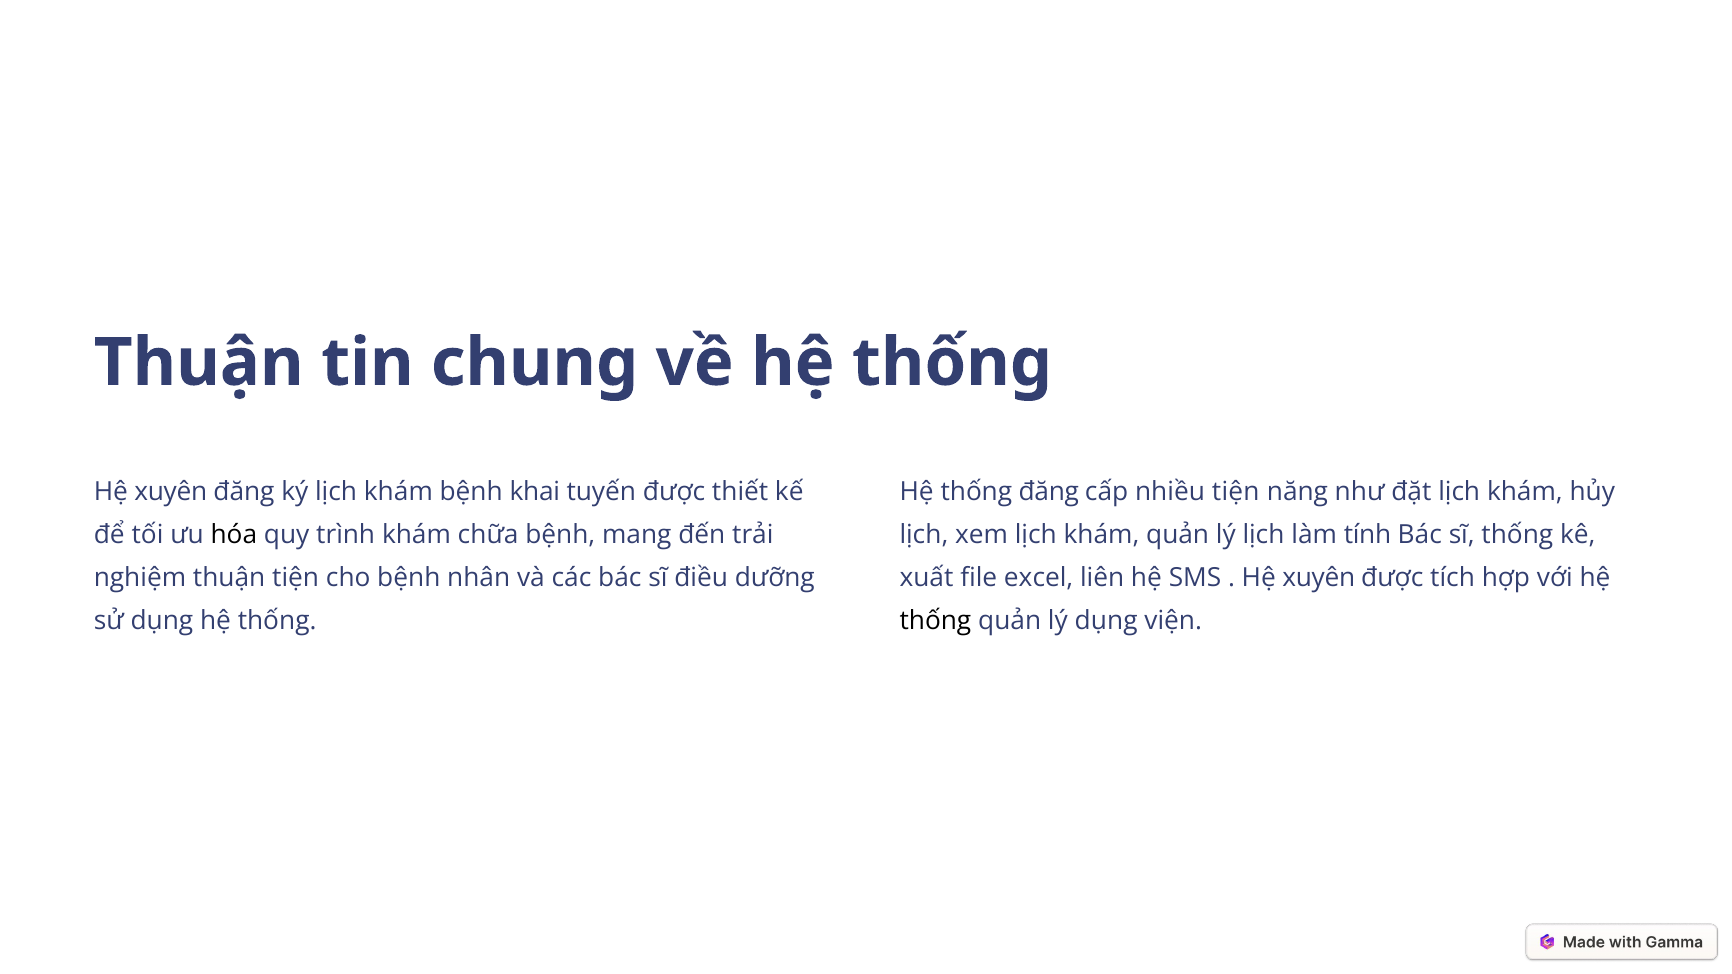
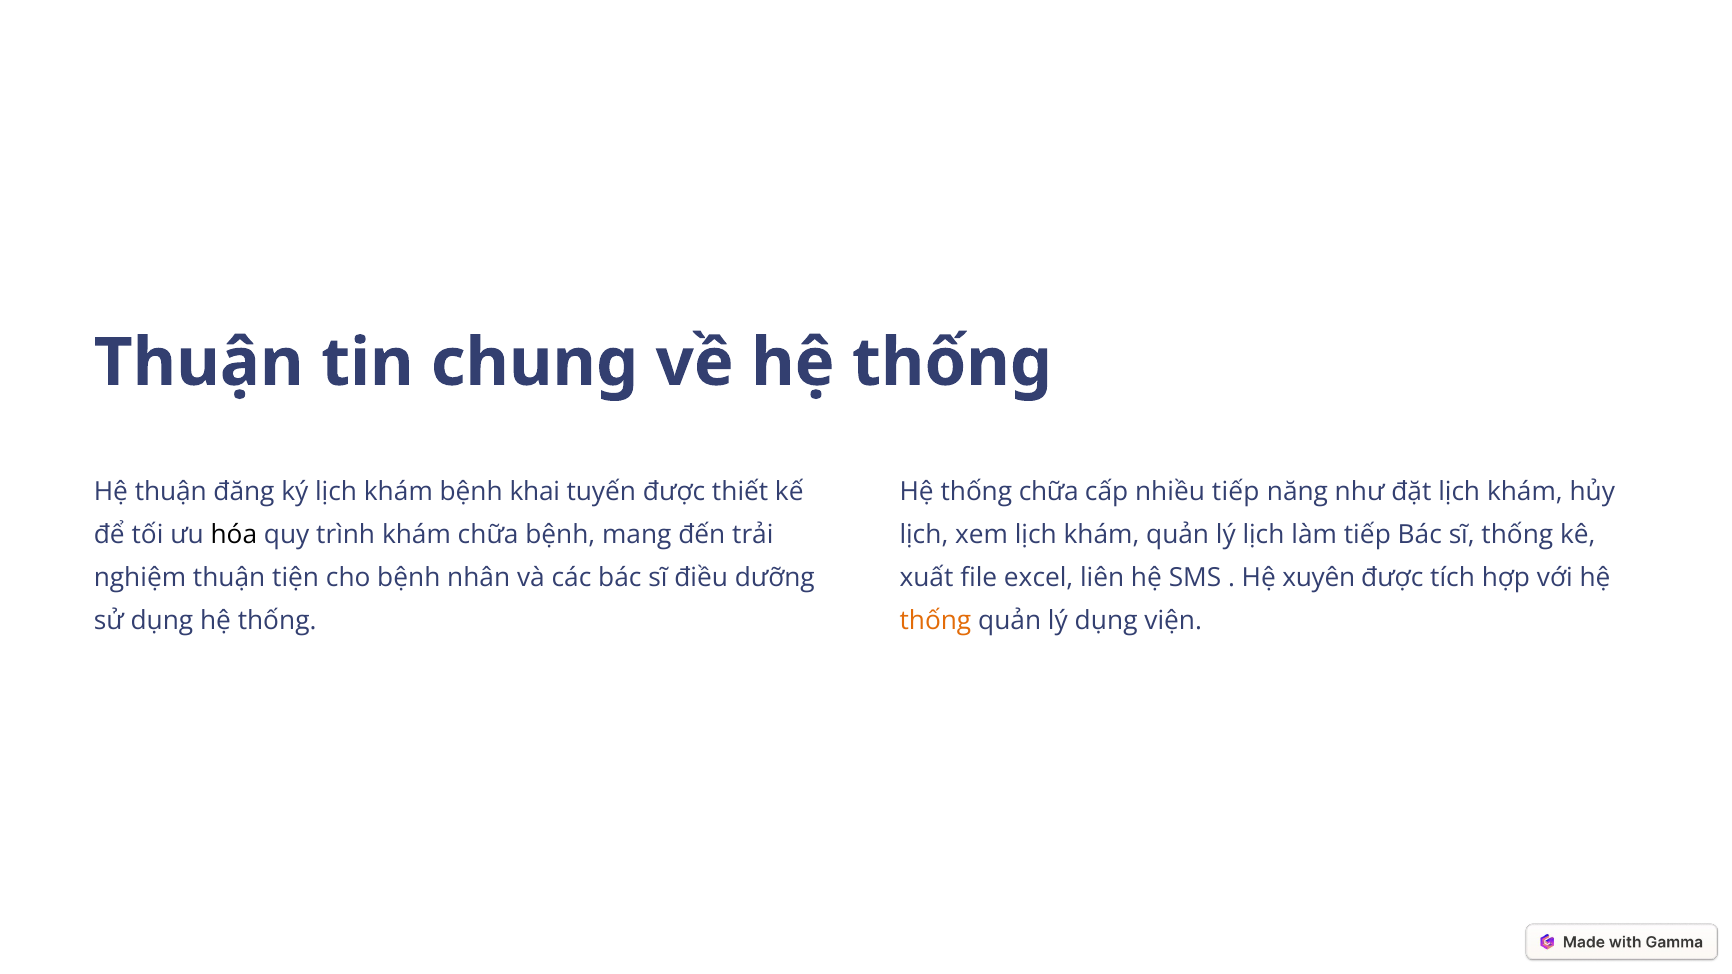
xuyên at (171, 492): xuyên -> thuận
thống đăng: đăng -> chữa
nhiều tiện: tiện -> tiếp
làm tính: tính -> tiếp
thống at (935, 621) colour: black -> orange
